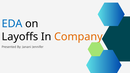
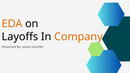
EDA colour: blue -> orange
